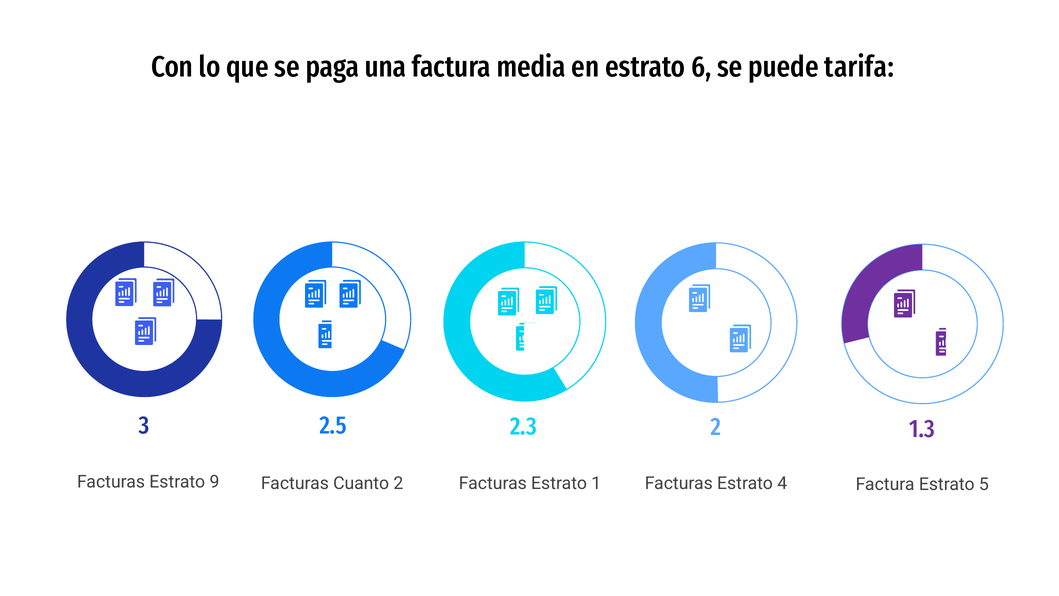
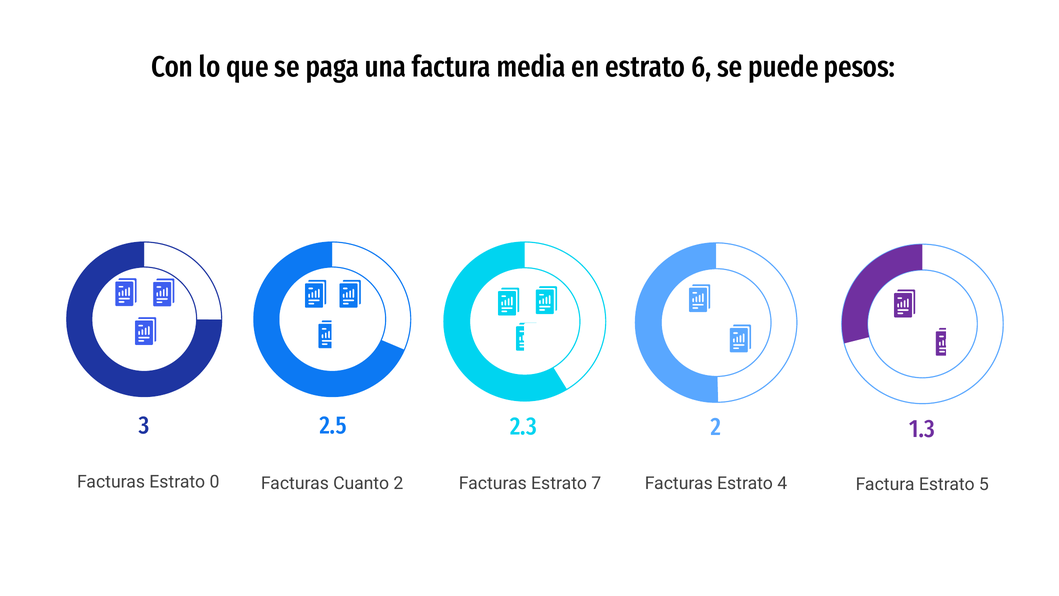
tarifa: tarifa -> pesos
9: 9 -> 0
1: 1 -> 7
